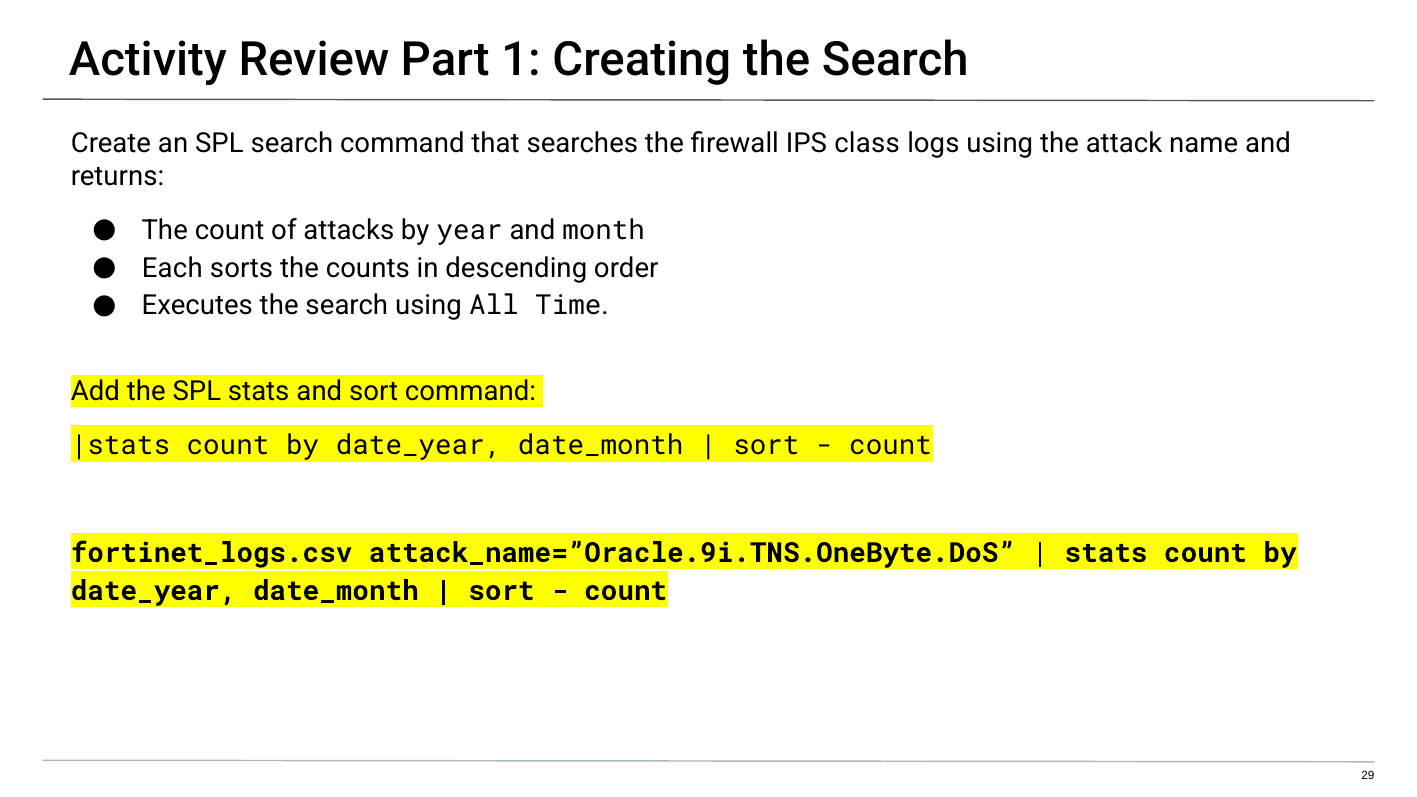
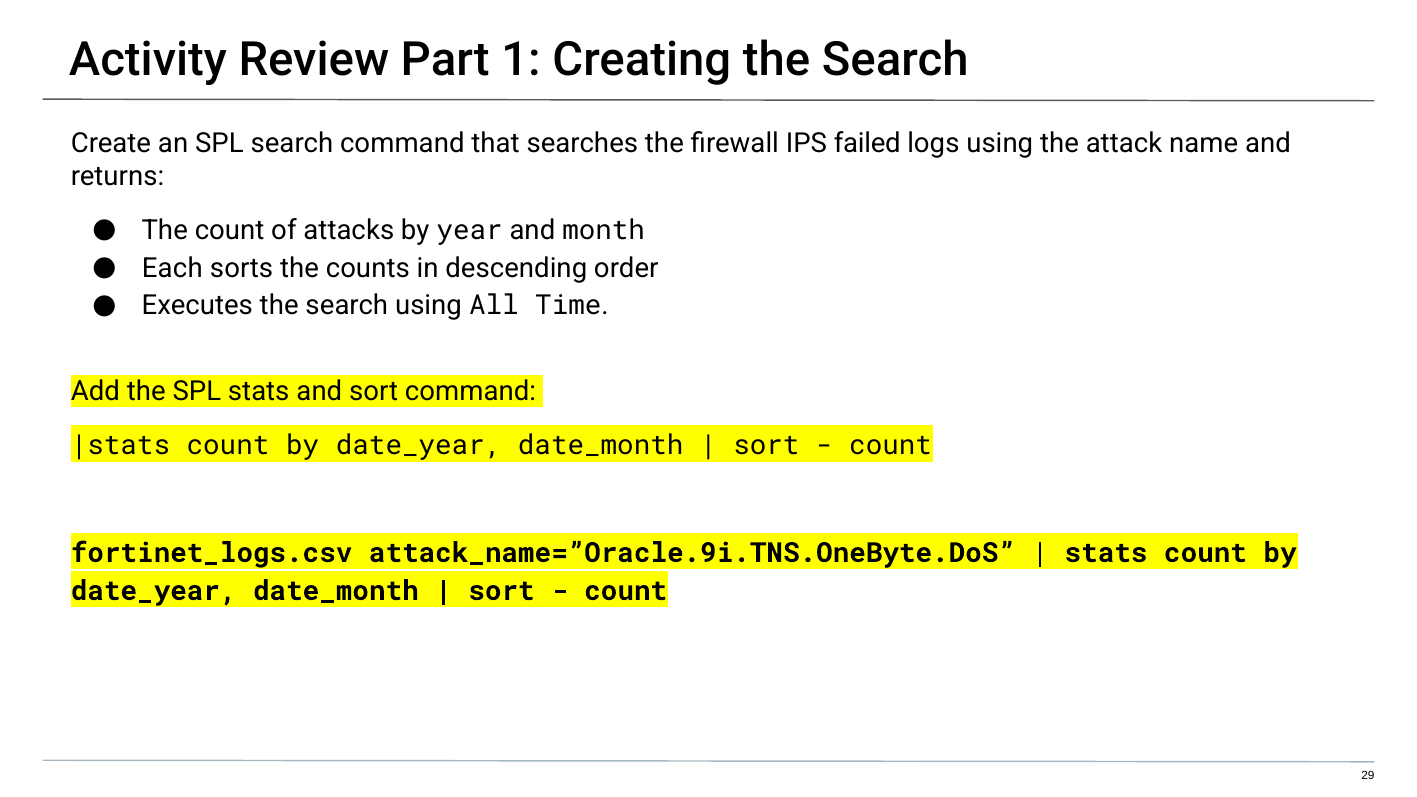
class: class -> failed
